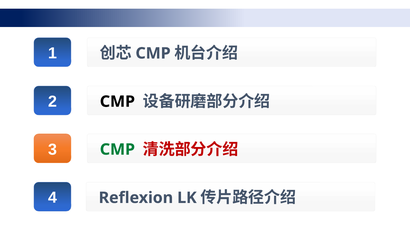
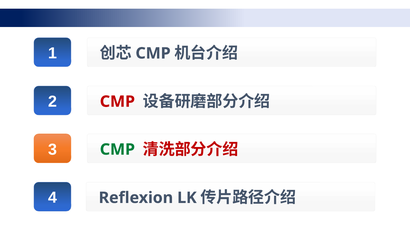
CMP at (117, 102) colour: black -> red
